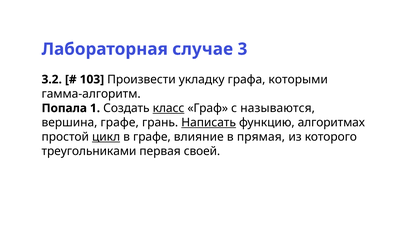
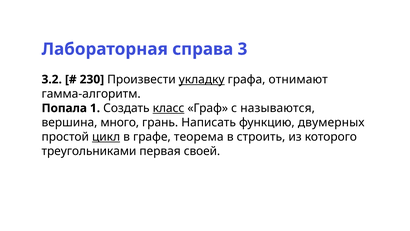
случае: случае -> справа
103: 103 -> 230
укладку underline: none -> present
которыми: которыми -> отнимают
вершина графе: графе -> много
Написать underline: present -> none
алгоритмах: алгоритмах -> двумерных
влияние: влияние -> теорема
прямая: прямая -> строить
